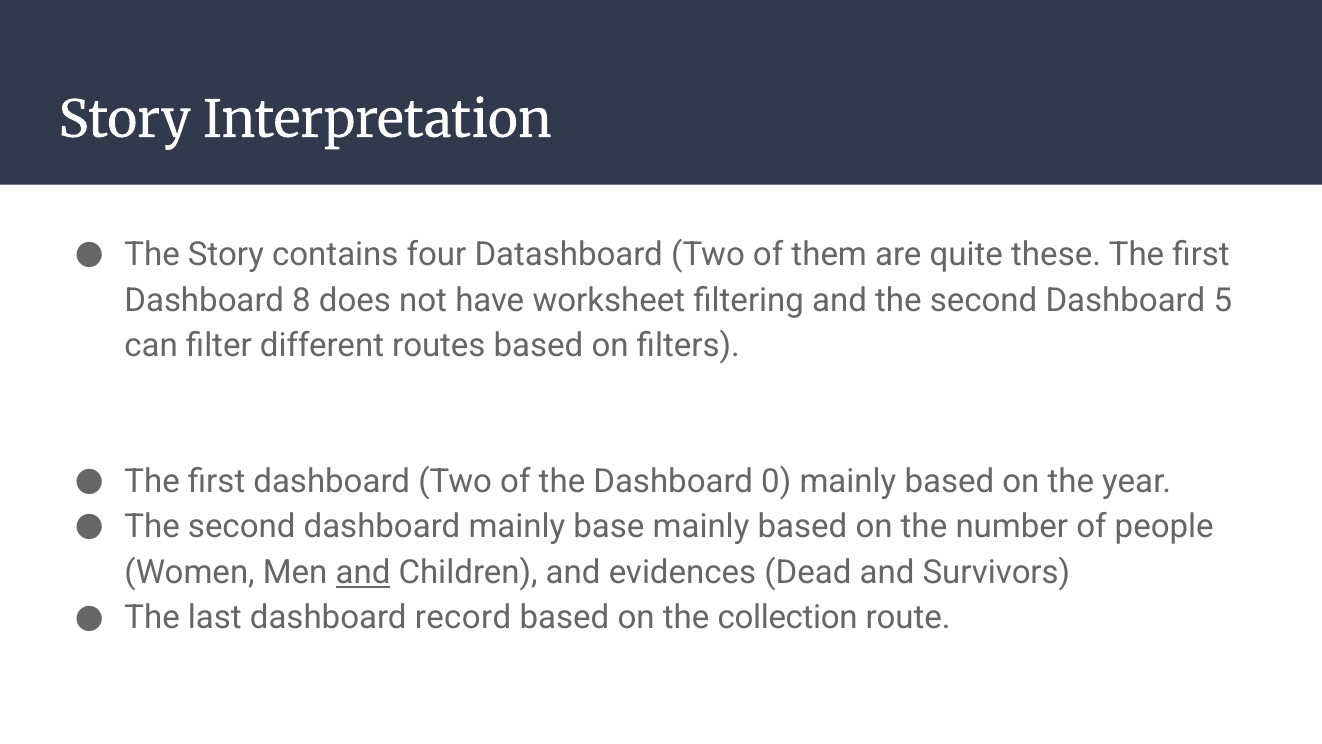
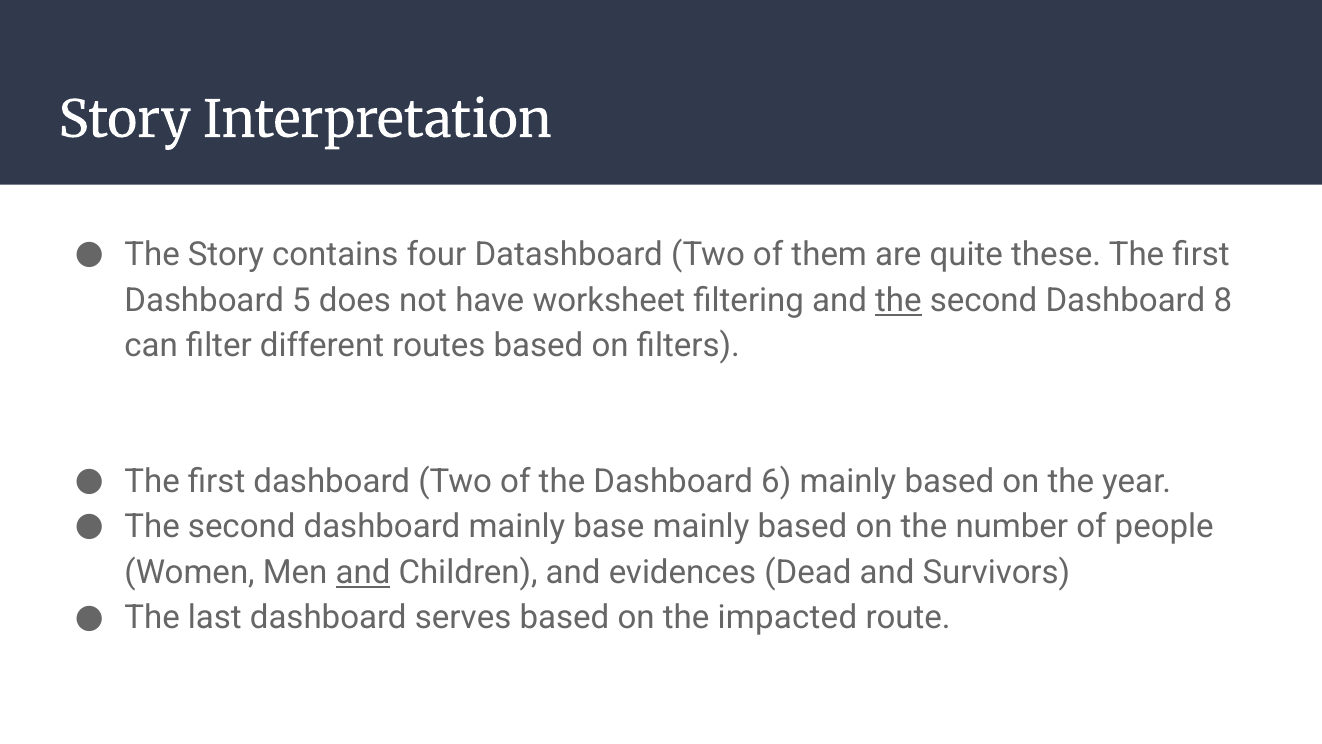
8: 8 -> 5
the at (898, 300) underline: none -> present
5: 5 -> 8
0: 0 -> 6
record: record -> serves
collection: collection -> impacted
